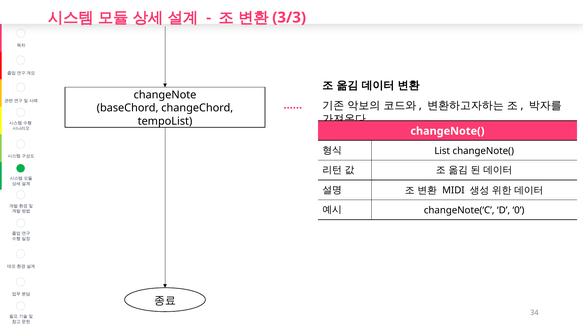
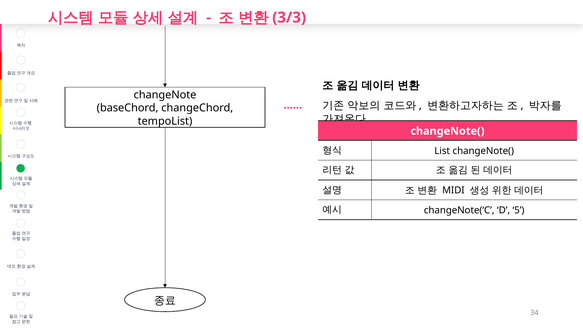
0: 0 -> 5
